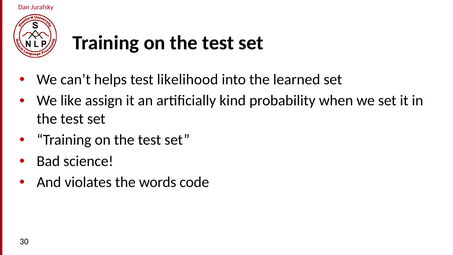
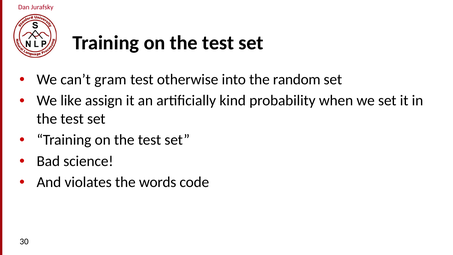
helps: helps -> gram
likelihood: likelihood -> otherwise
learned: learned -> random
